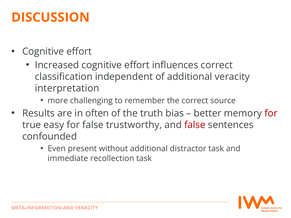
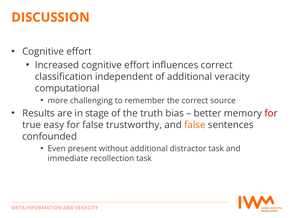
interpretation: interpretation -> computational
often: often -> stage
false at (195, 125) colour: red -> orange
